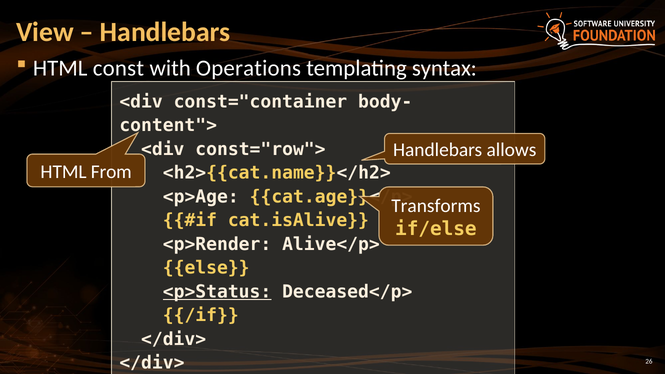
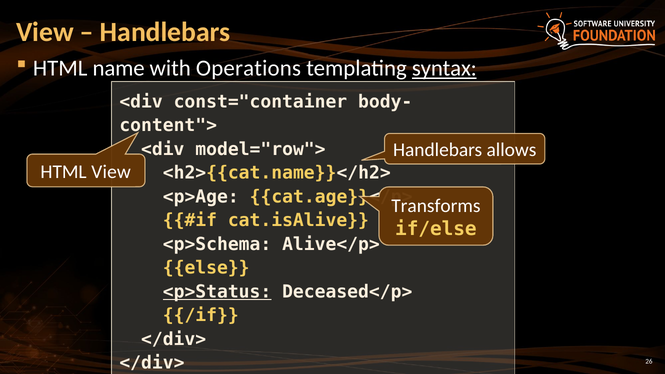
const: const -> name
syntax underline: none -> present
const="row">: const="row"> -> model="row">
HTML From: From -> View
<p>Render: <p>Render -> <p>Schema
